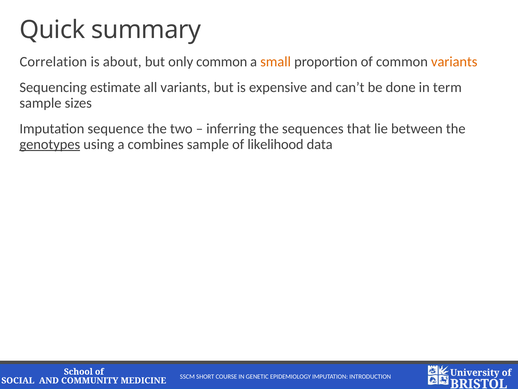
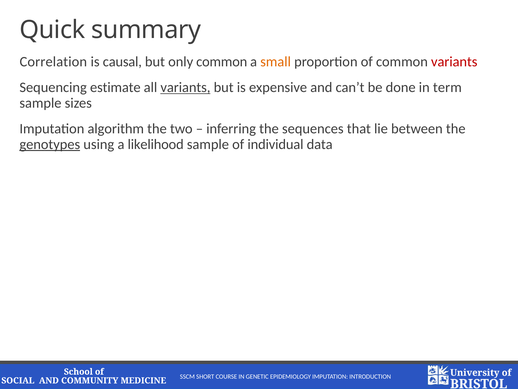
about: about -> causal
variants at (454, 62) colour: orange -> red
variants at (185, 87) underline: none -> present
sequence: sequence -> algorithm
combines: combines -> likelihood
likelihood: likelihood -> individual
